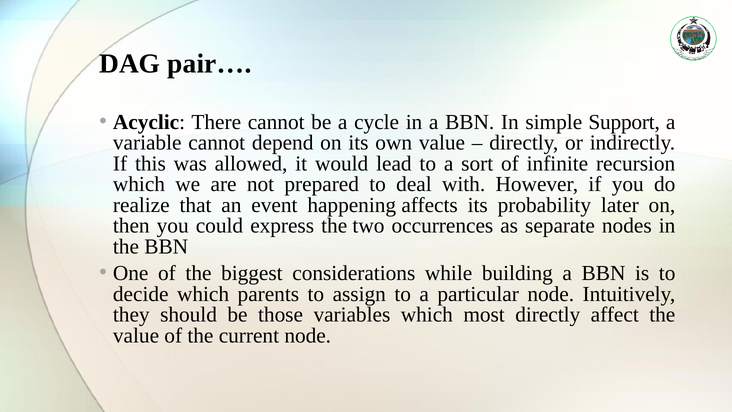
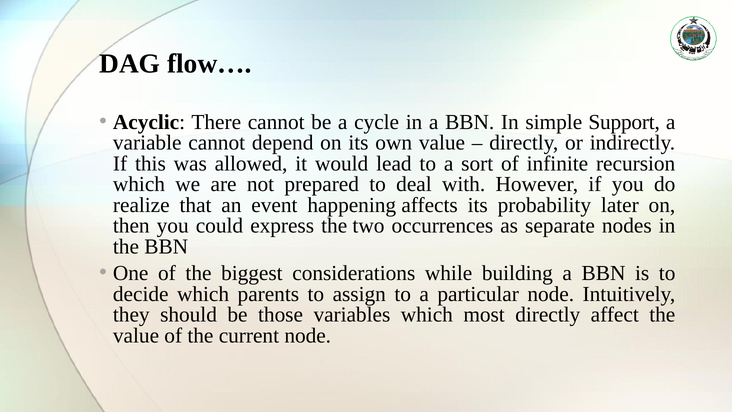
pair…: pair… -> flow…
